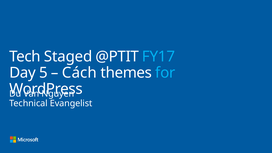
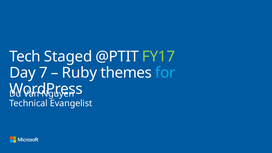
FY17 colour: light blue -> light green
5: 5 -> 7
Cách: Cách -> Ruby
